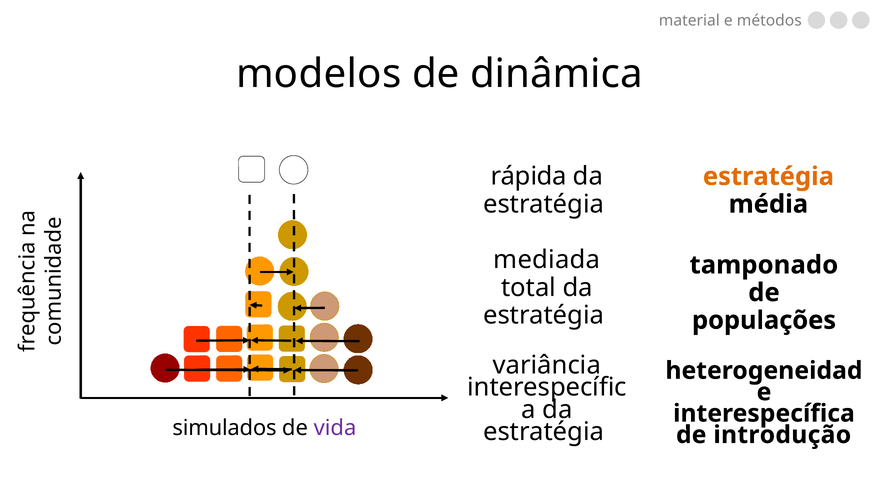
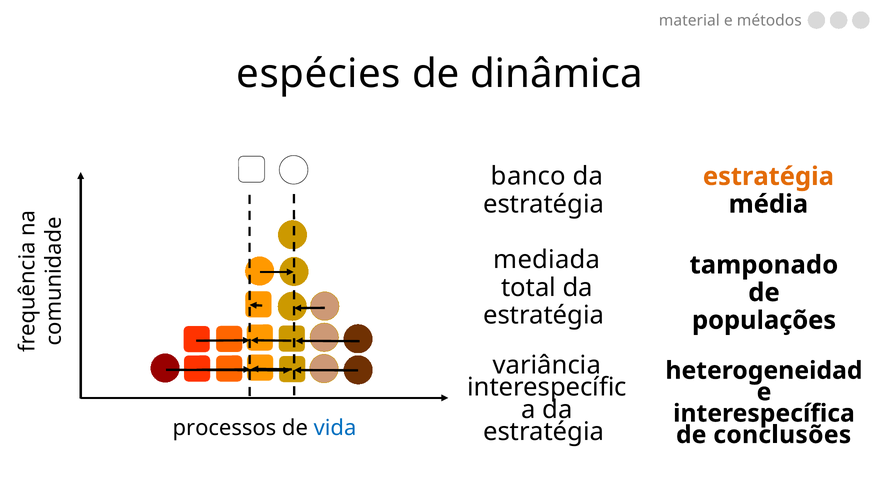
modelos: modelos -> espécies
rápida: rápida -> banco
simulados: simulados -> processos
vida colour: purple -> blue
introdução: introdução -> conclusões
